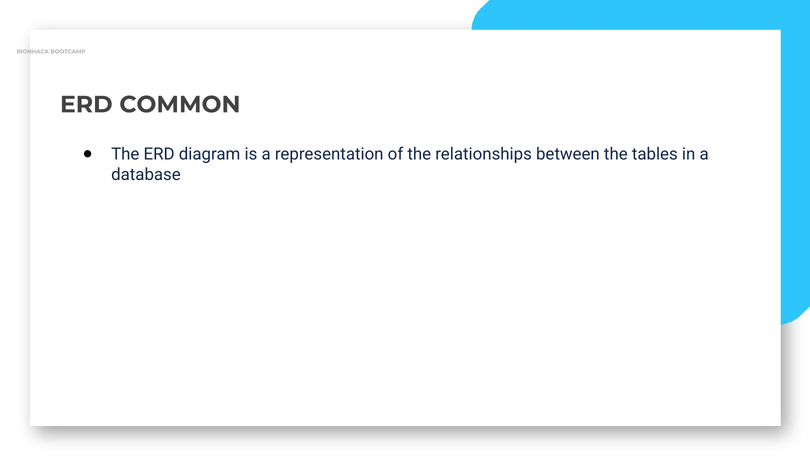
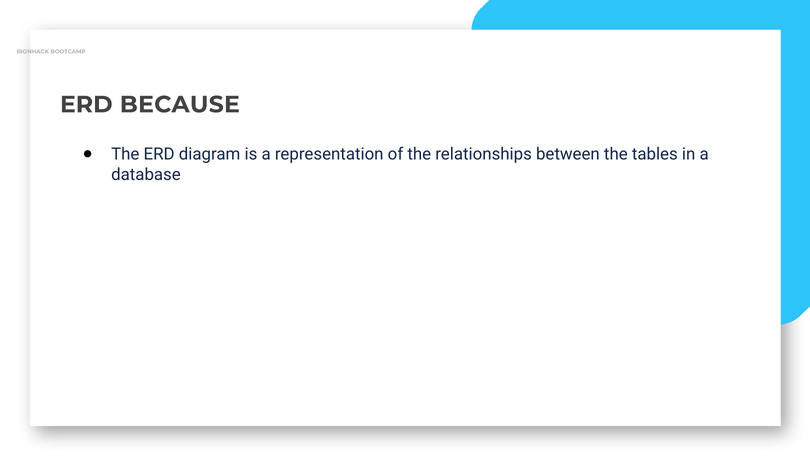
COMMON: COMMON -> BECAUSE
